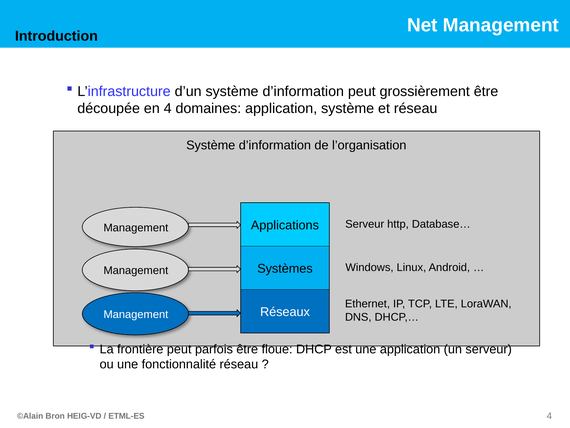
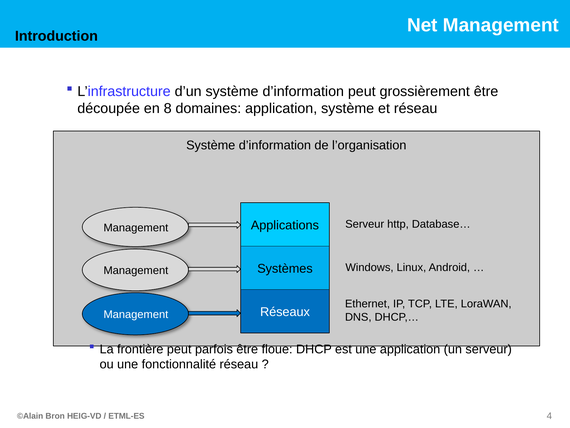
en 4: 4 -> 8
